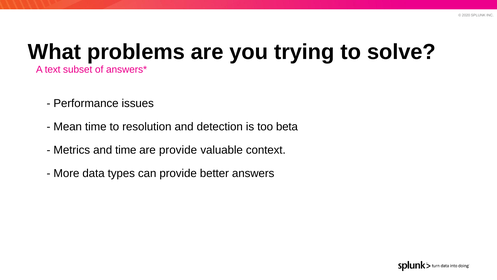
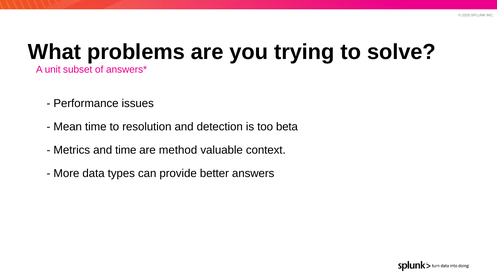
text: text -> unit
are provide: provide -> method
